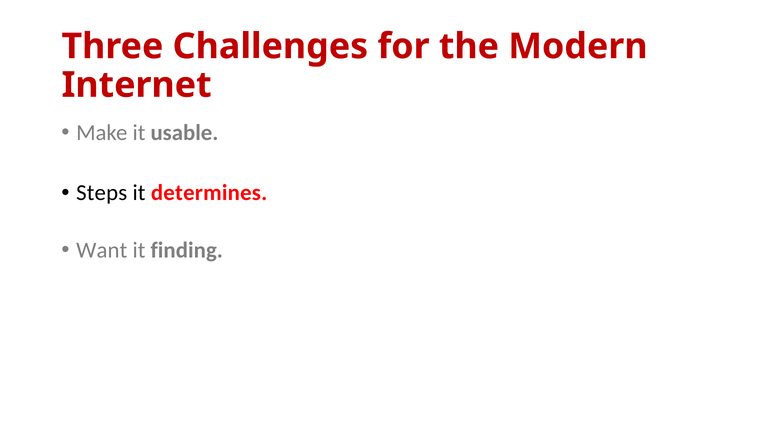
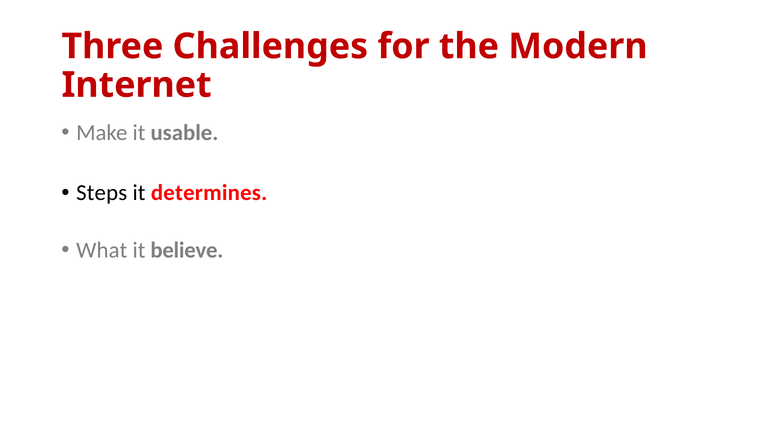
Want: Want -> What
finding: finding -> believe
